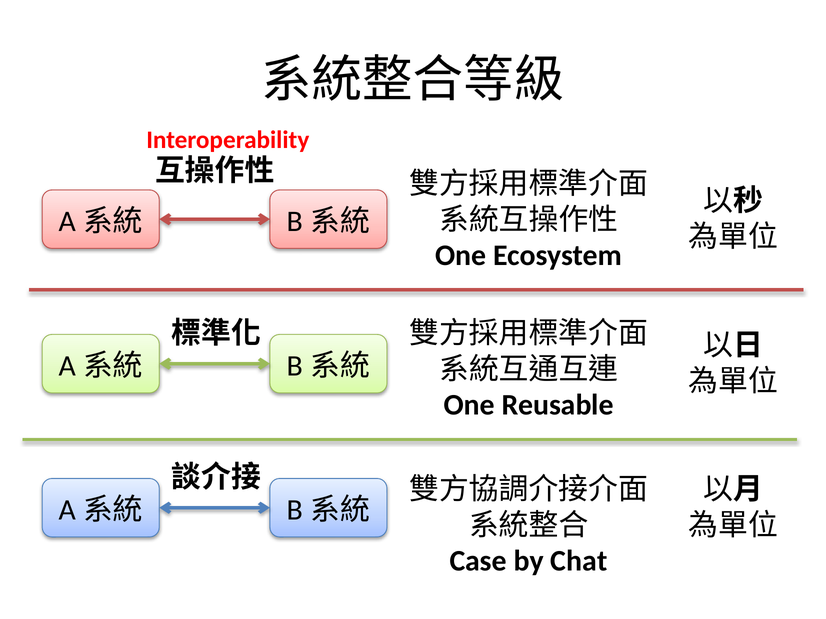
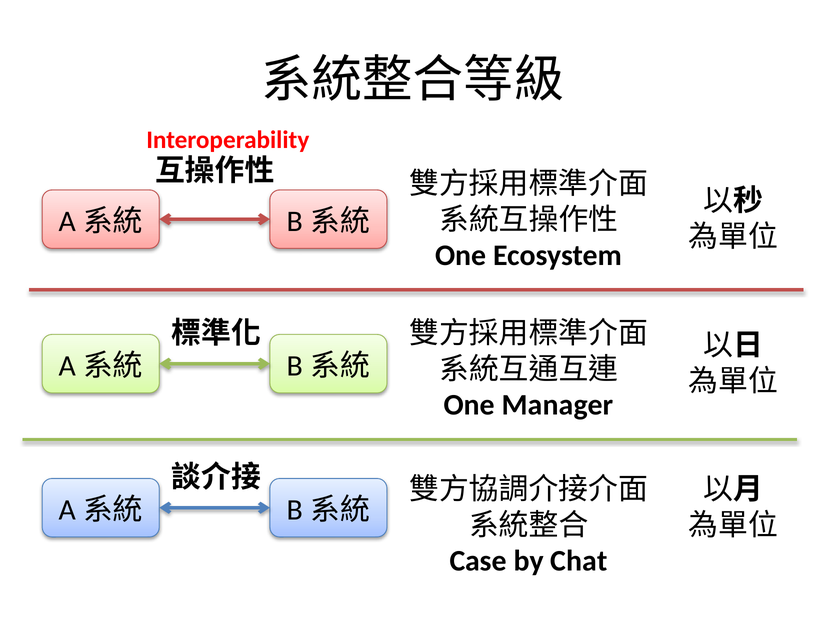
Reusable: Reusable -> Manager
